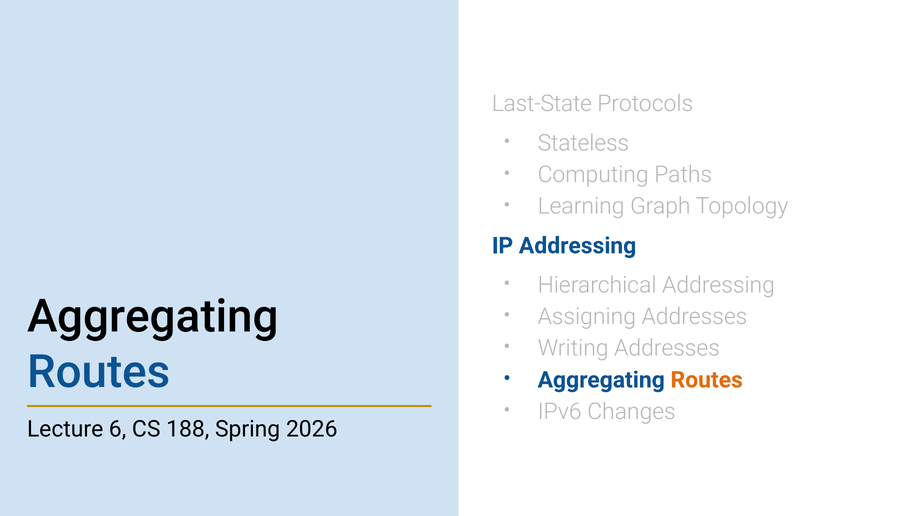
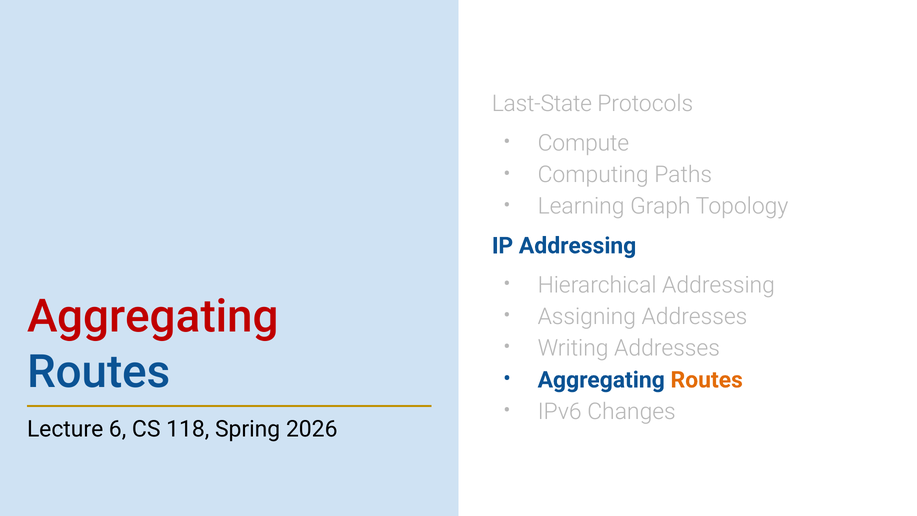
Stateless: Stateless -> Compute
Aggregating at (153, 317) colour: black -> red
188: 188 -> 118
